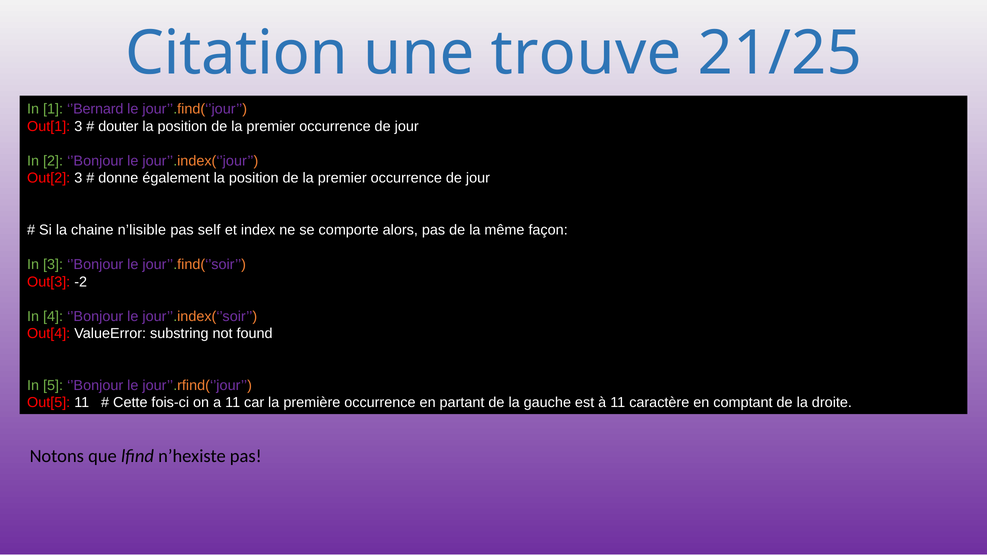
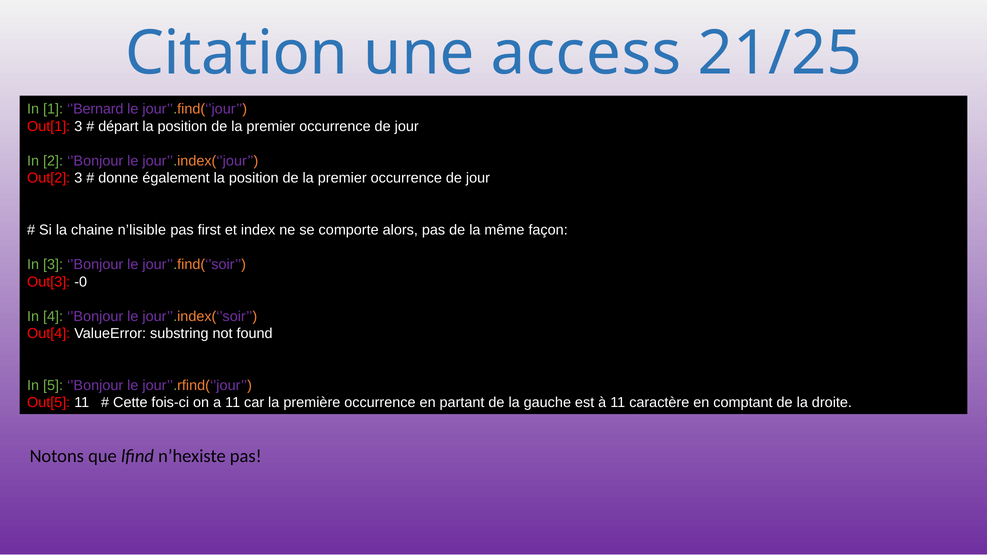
trouve: trouve -> access
douter: douter -> départ
self: self -> first
-2: -2 -> -0
